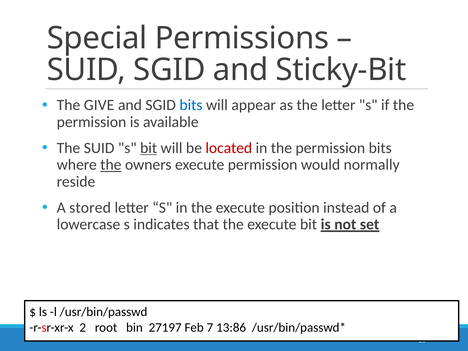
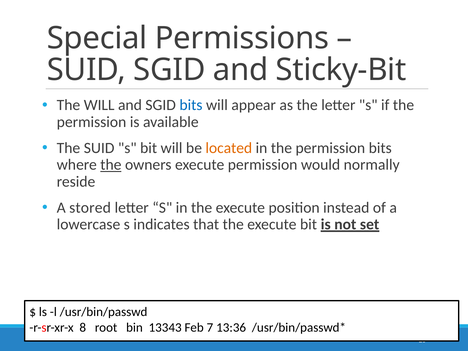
The GIVE: GIVE -> WILL
bit at (149, 148) underline: present -> none
located colour: red -> orange
2: 2 -> 8
27197: 27197 -> 13343
13:86: 13:86 -> 13:36
